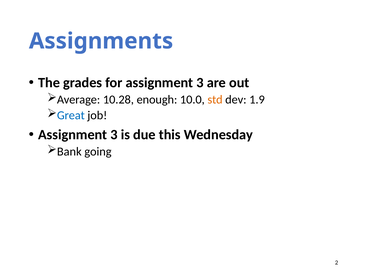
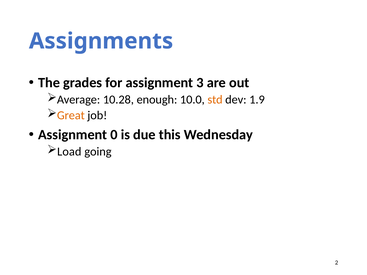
Great colour: blue -> orange
3 at (114, 135): 3 -> 0
Bank: Bank -> Load
